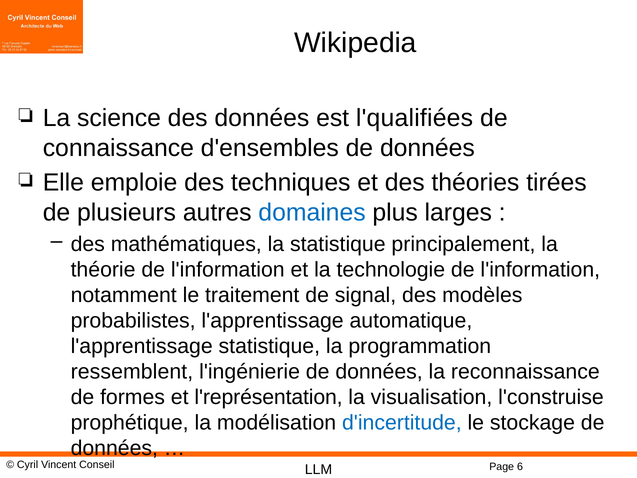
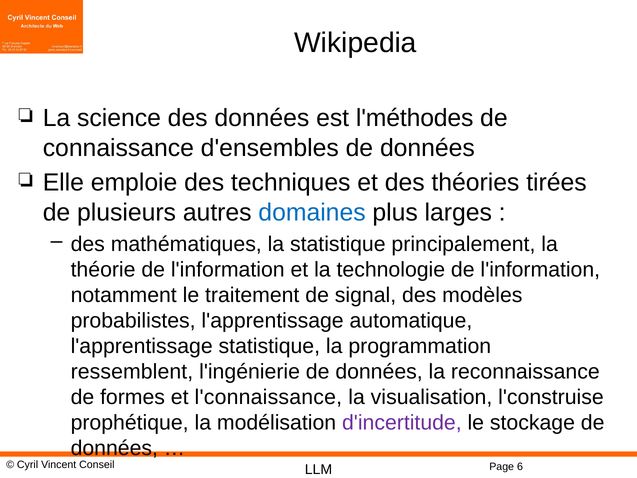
l'qualifiées: l'qualifiées -> l'méthodes
l'représentation: l'représentation -> l'connaissance
d'incertitude colour: blue -> purple
